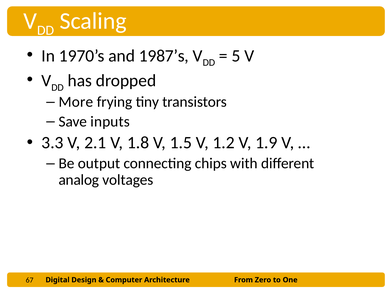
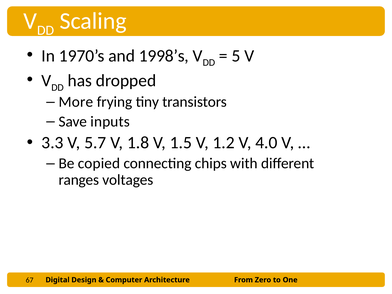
1987’s: 1987’s -> 1998’s
2.1: 2.1 -> 5.7
1.9: 1.9 -> 4.0
output: output -> copied
analog: analog -> ranges
